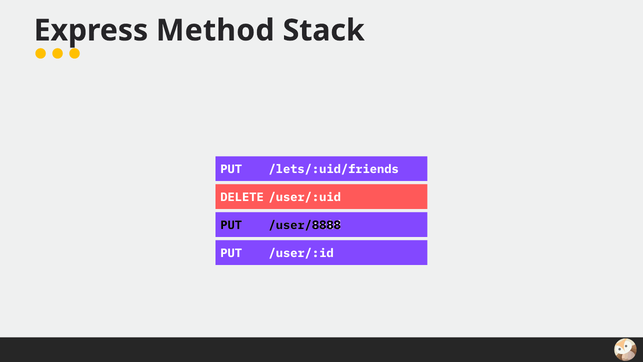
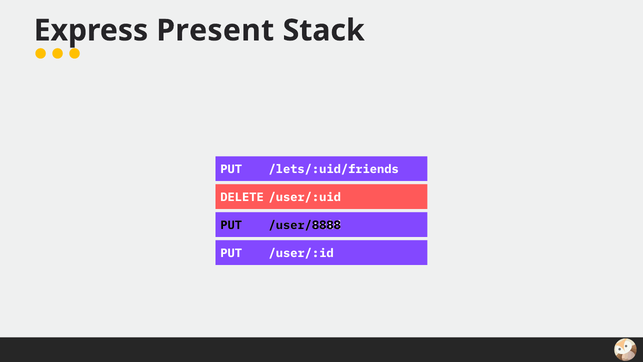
Method: Method -> Present
